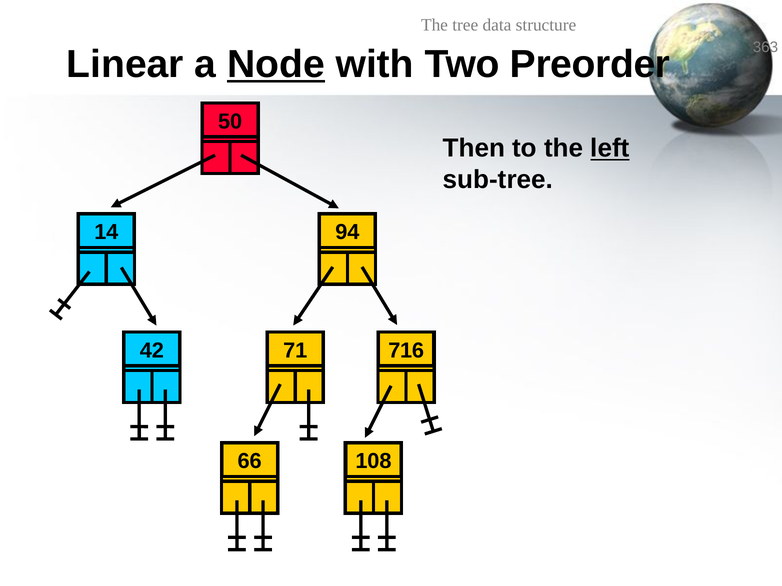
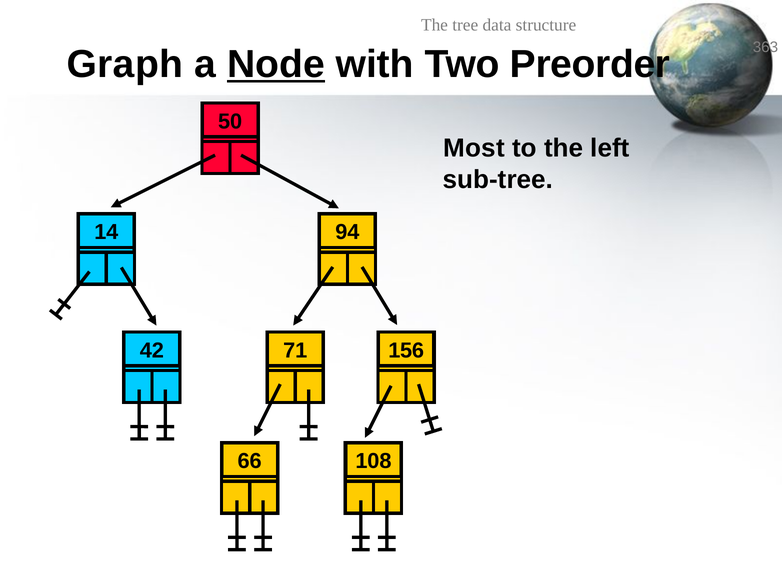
Linear: Linear -> Graph
Then: Then -> Most
left underline: present -> none
716: 716 -> 156
